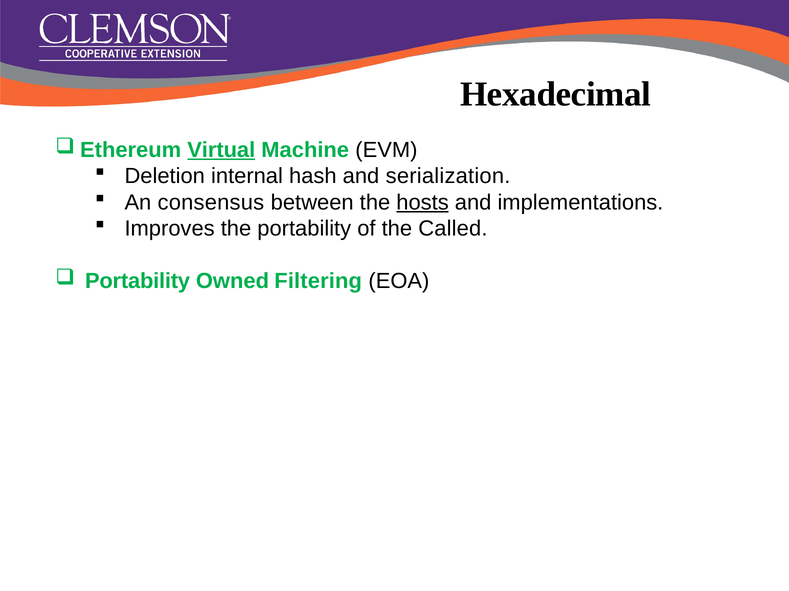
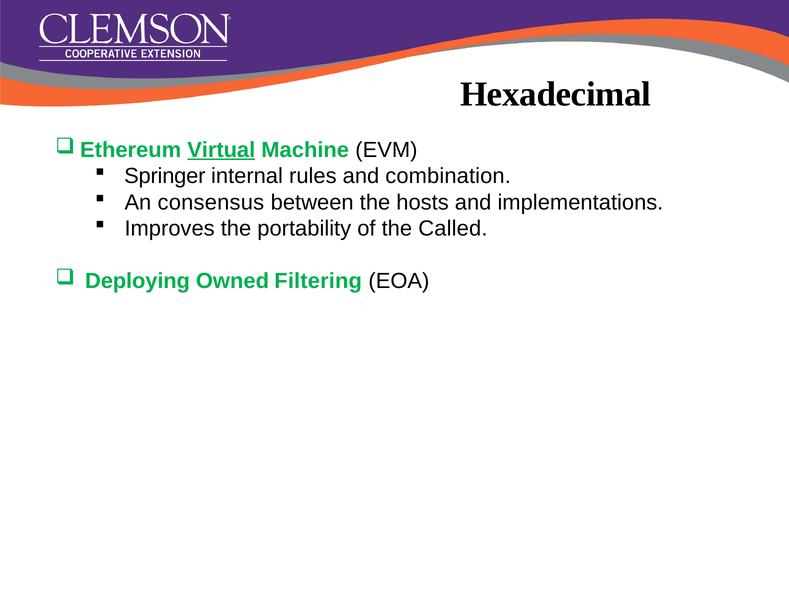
Deletion: Deletion -> Springer
hash: hash -> rules
serialization: serialization -> combination
hosts underline: present -> none
Portability at (138, 282): Portability -> Deploying
